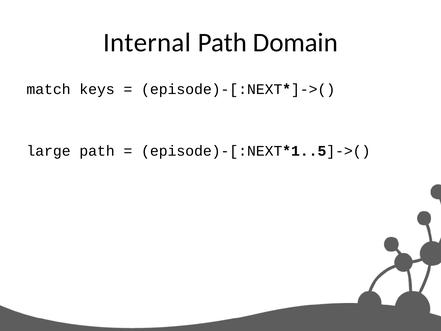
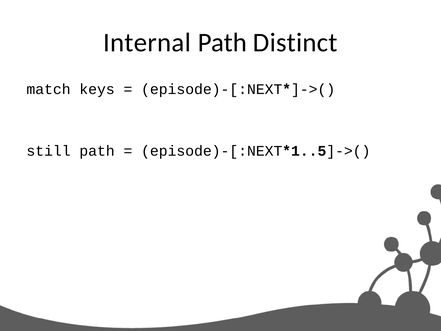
Domain: Domain -> Distinct
large: large -> still
